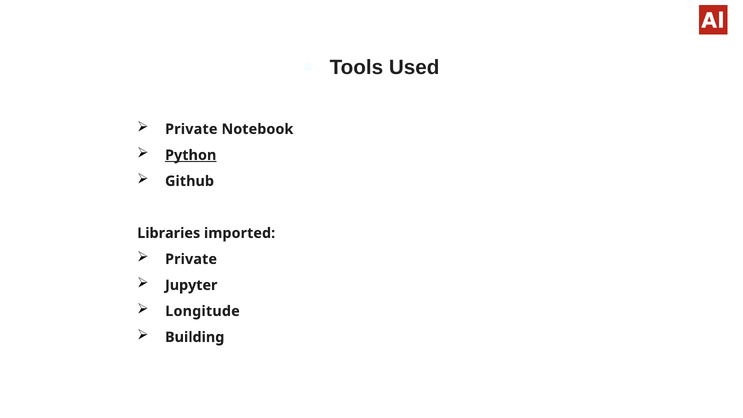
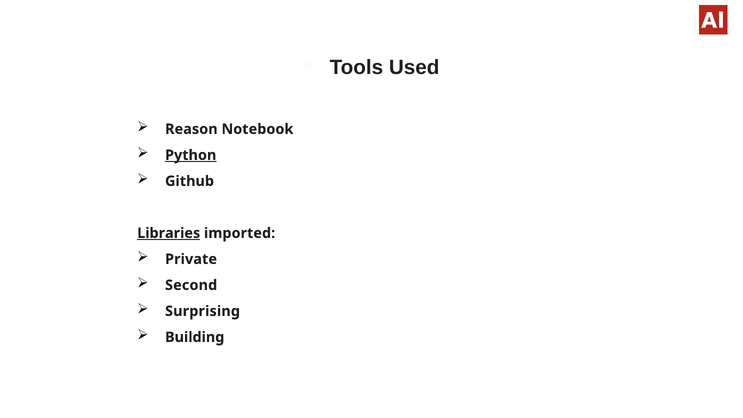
Private at (191, 129): Private -> Reason
Libraries underline: none -> present
Jupyter: Jupyter -> Second
Longitude: Longitude -> Surprising
